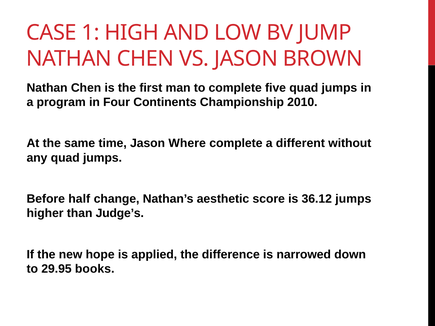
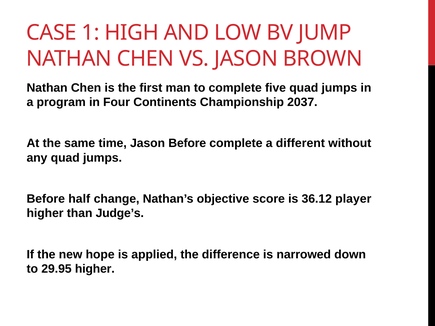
2010: 2010 -> 2037
Jason Where: Where -> Before
aesthetic: aesthetic -> objective
36.12 jumps: jumps -> player
29.95 books: books -> higher
